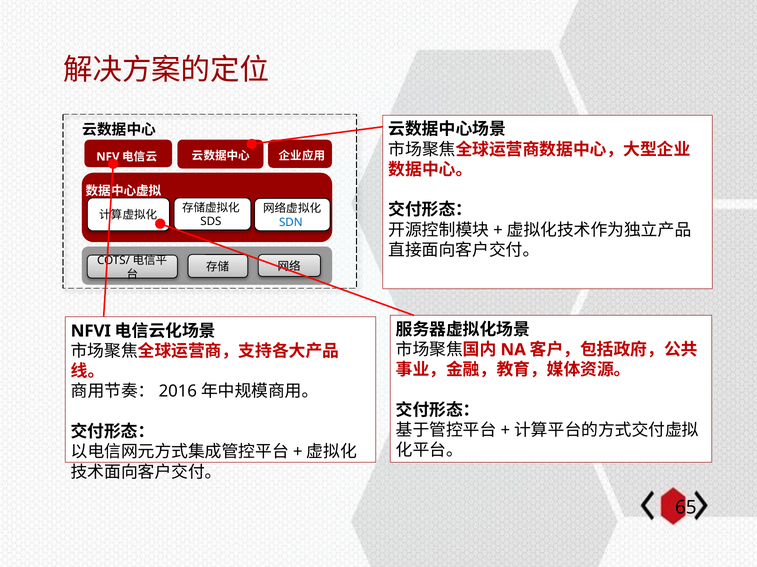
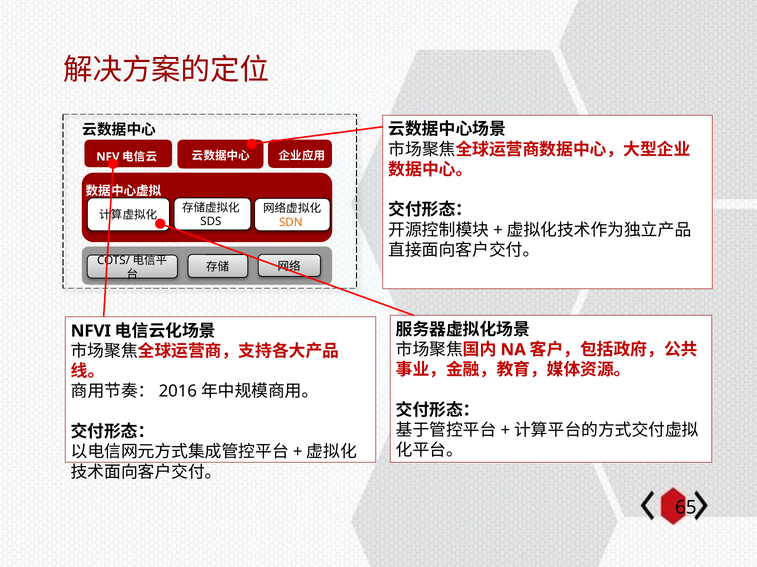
SDN colour: blue -> orange
